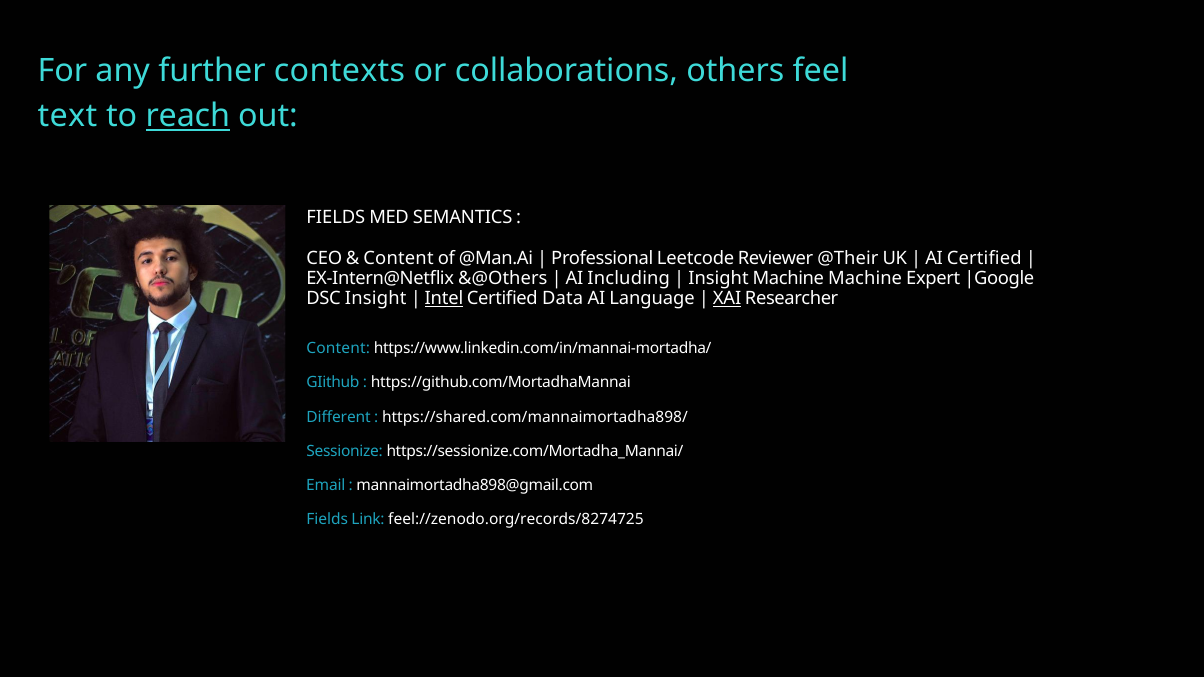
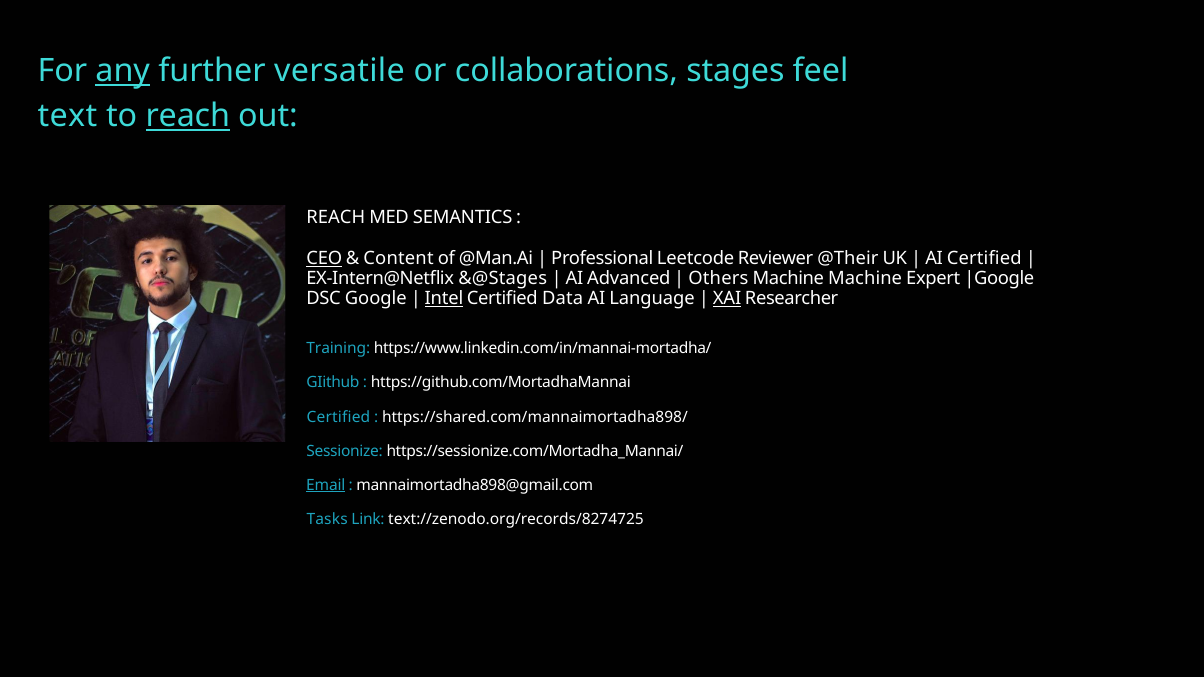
any underline: none -> present
contexts: contexts -> versatile
others: others -> stages
FIELDS at (336, 218): FIELDS -> REACH
CEO underline: none -> present
&@Others: &@Others -> &@Stages
Including: Including -> Advanced
Insight at (719, 278): Insight -> Others
DSC Insight: Insight -> Google
Content at (338, 349): Content -> Training
Different at (339, 417): Different -> Certified
Email underline: none -> present
Fields at (327, 520): Fields -> Tasks
feel://zenodo.org/records/8274725: feel://zenodo.org/records/8274725 -> text://zenodo.org/records/8274725
